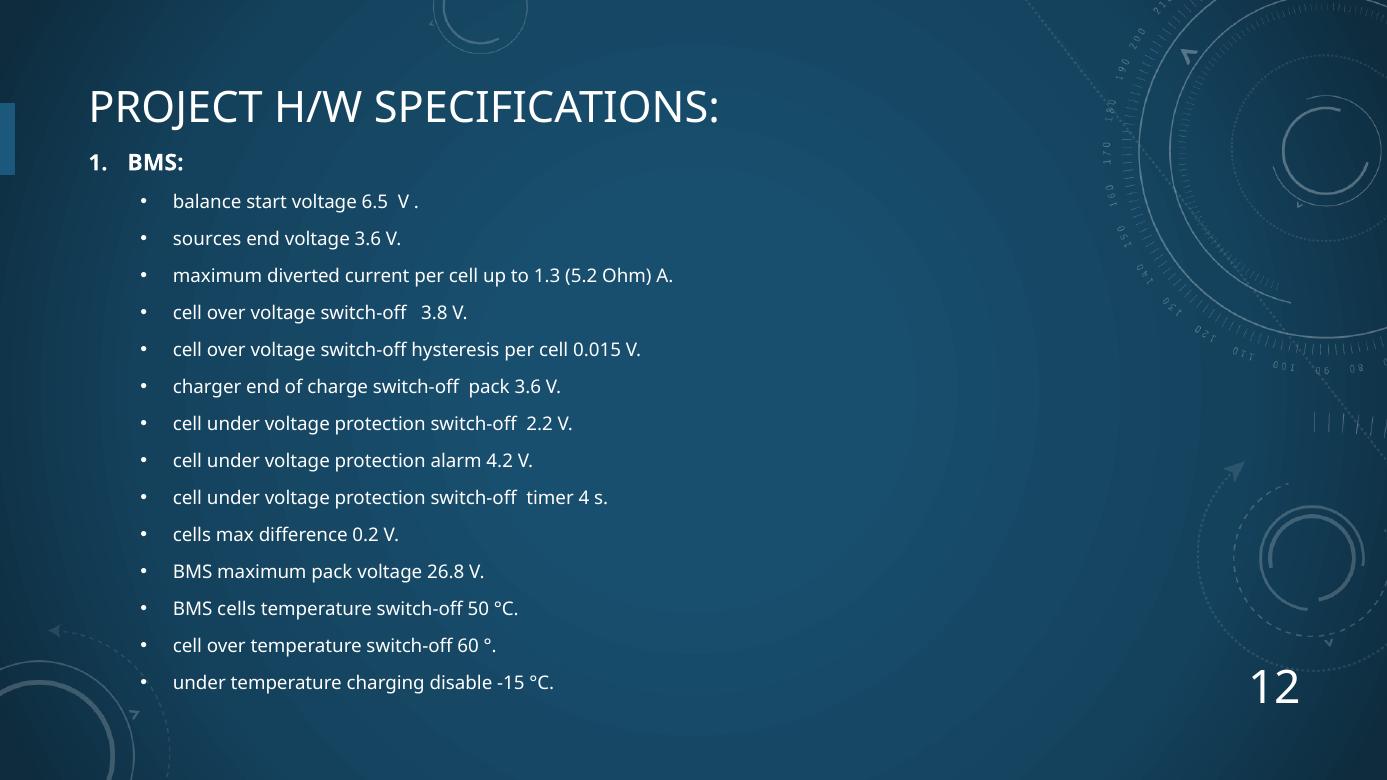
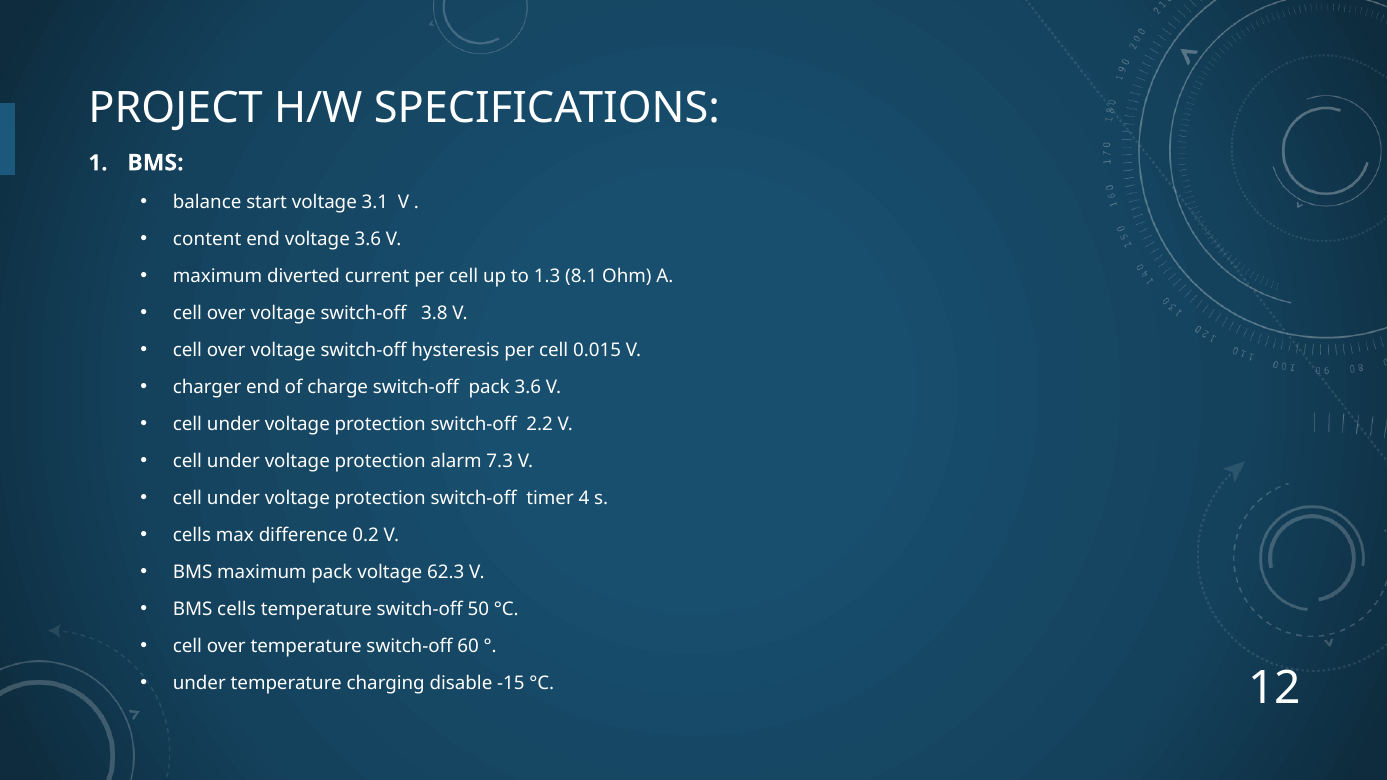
6.5: 6.5 -> 3.1
sources: sources -> content
5.2: 5.2 -> 8.1
4.2: 4.2 -> 7.3
26.8: 26.8 -> 62.3
